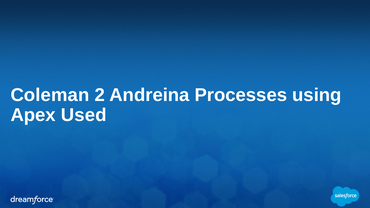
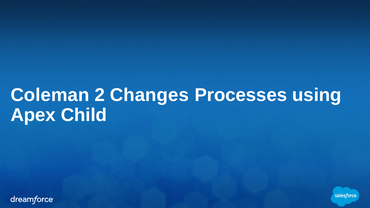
Andreina: Andreina -> Changes
Used: Used -> Child
